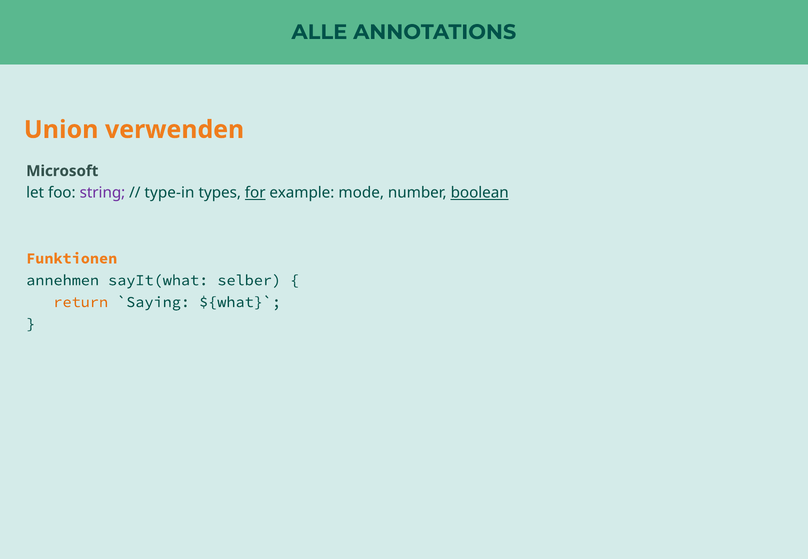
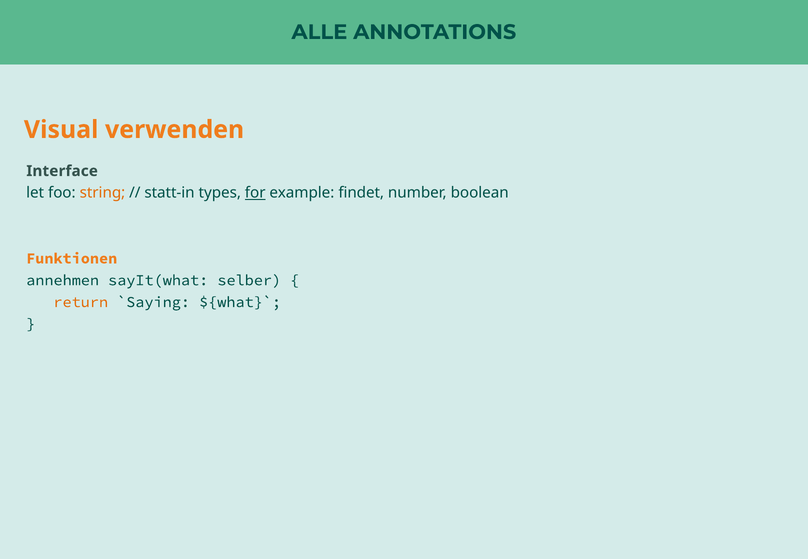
Union: Union -> Visual
Microsoft: Microsoft -> Interface
string colour: purple -> orange
type-in: type-in -> statt-in
mode: mode -> findet
boolean underline: present -> none
